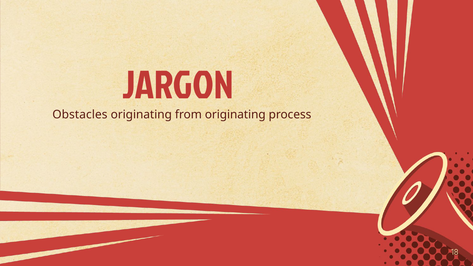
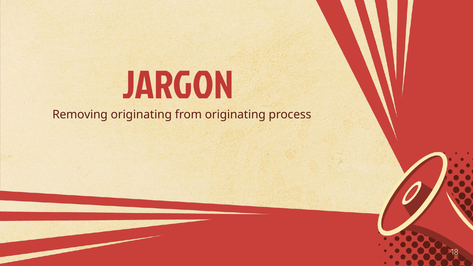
Obstacles: Obstacles -> Removing
